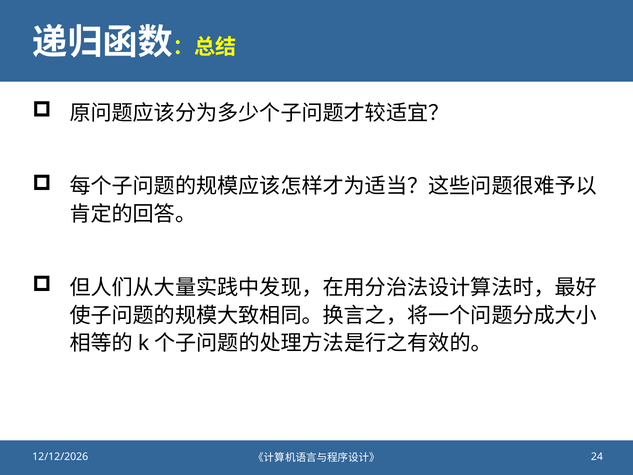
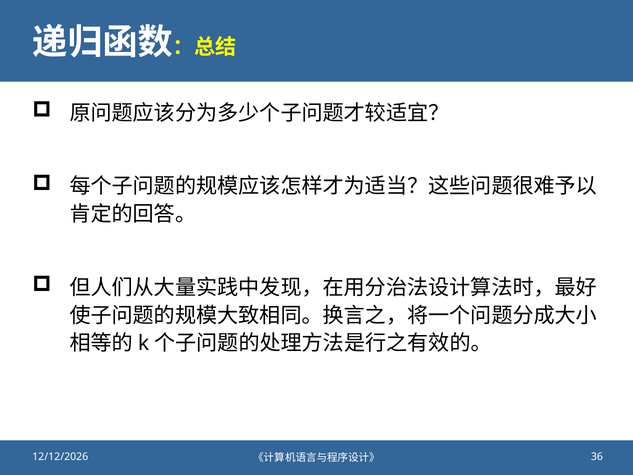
24: 24 -> 36
